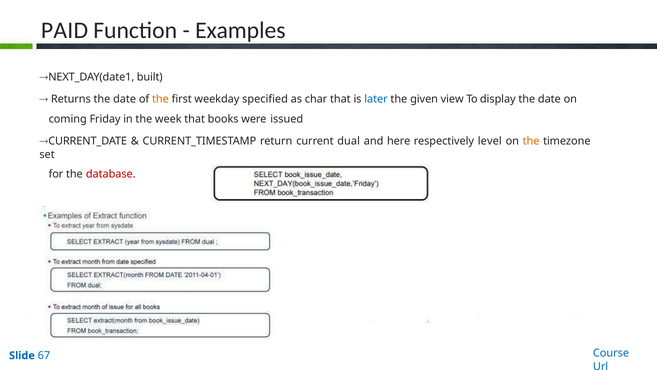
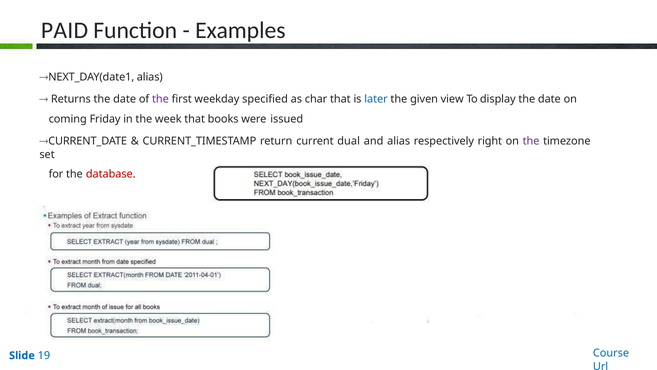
NEXT_DAY(date1 built: built -> alias
the at (160, 99) colour: orange -> purple
and here: here -> alias
level: level -> right
the at (531, 141) colour: orange -> purple
67: 67 -> 19
